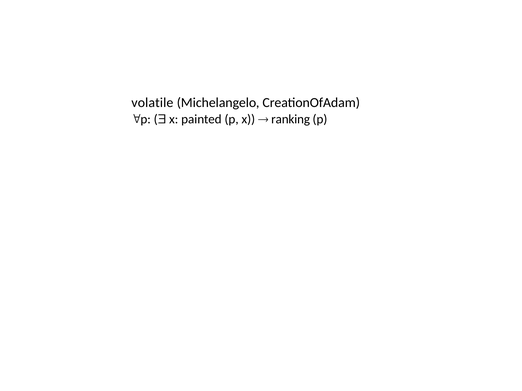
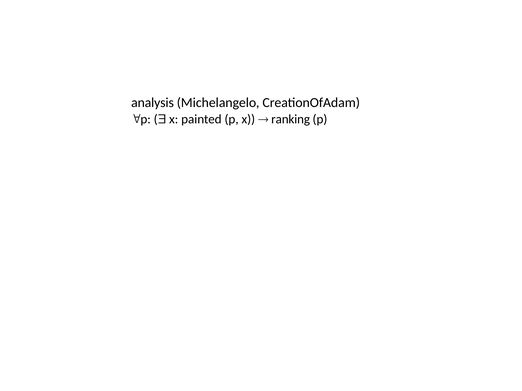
volatile: volatile -> analysis
